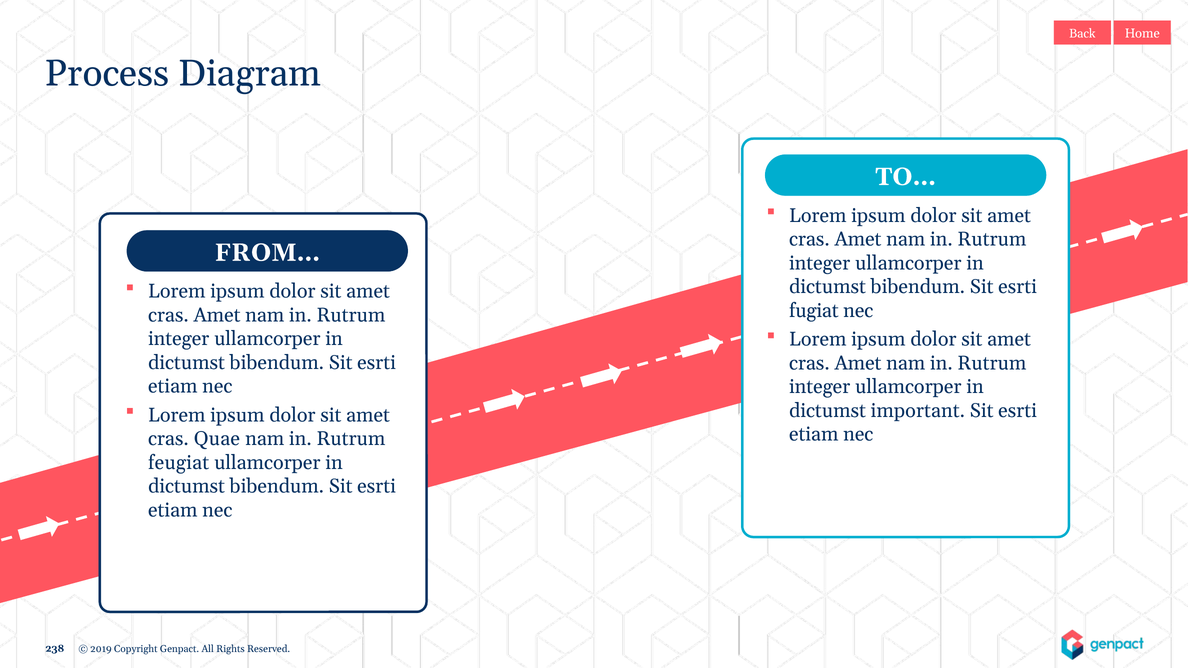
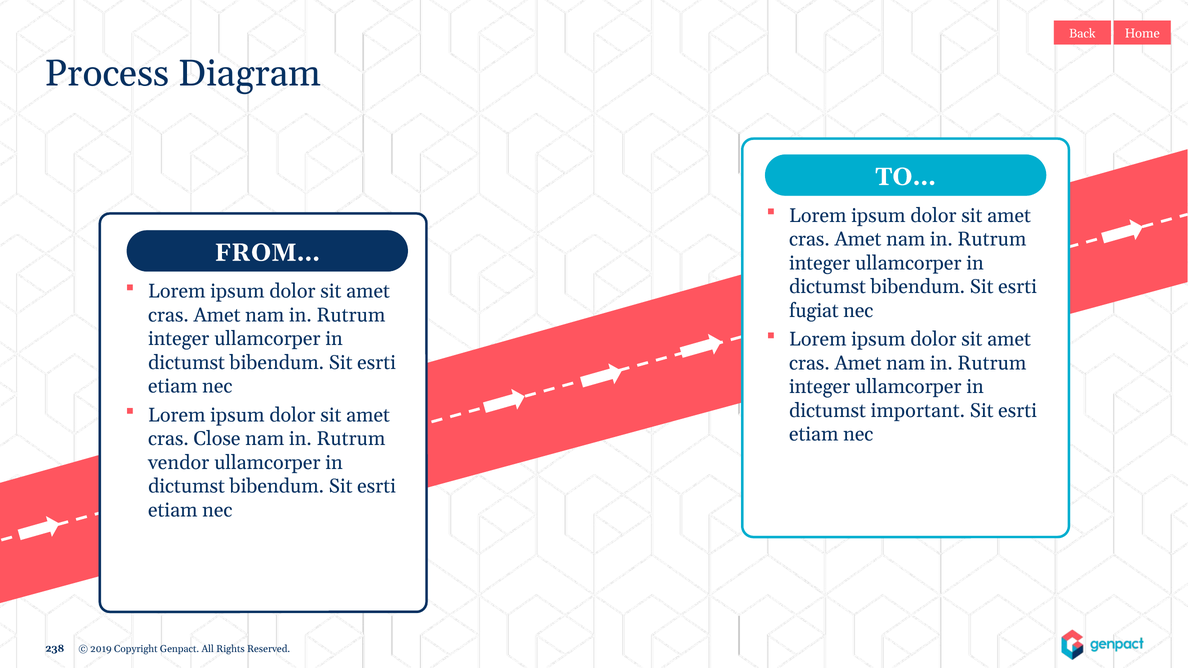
Quae: Quae -> Close
feugiat: feugiat -> vendor
